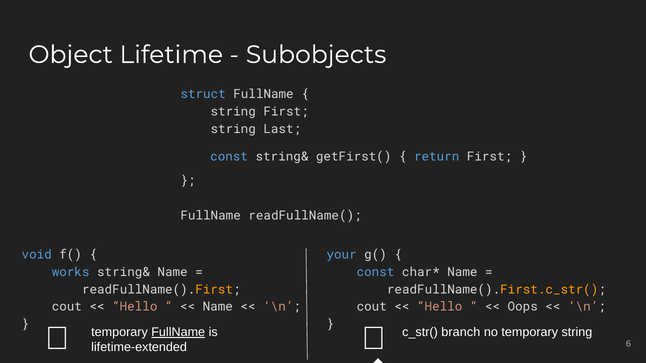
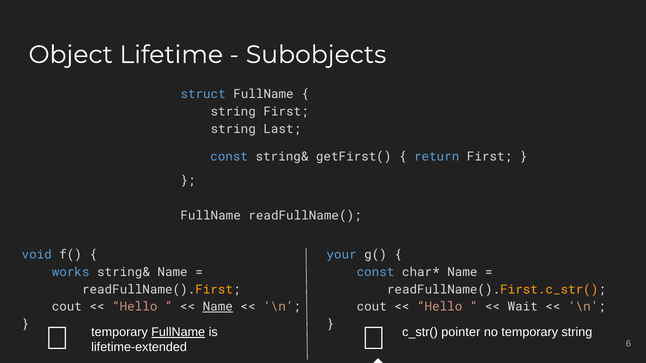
Name at (218, 307) underline: none -> present
Oops: Oops -> Wait
branch: branch -> pointer
